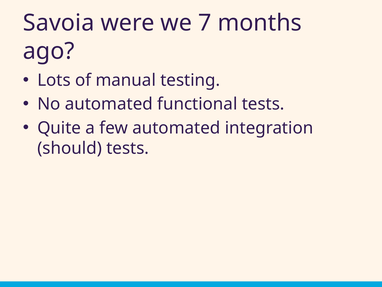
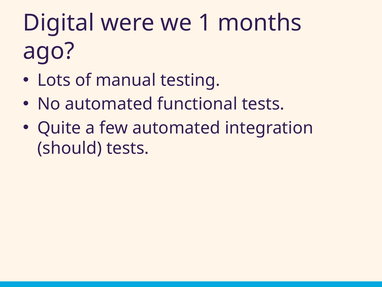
Savoia: Savoia -> Digital
7: 7 -> 1
